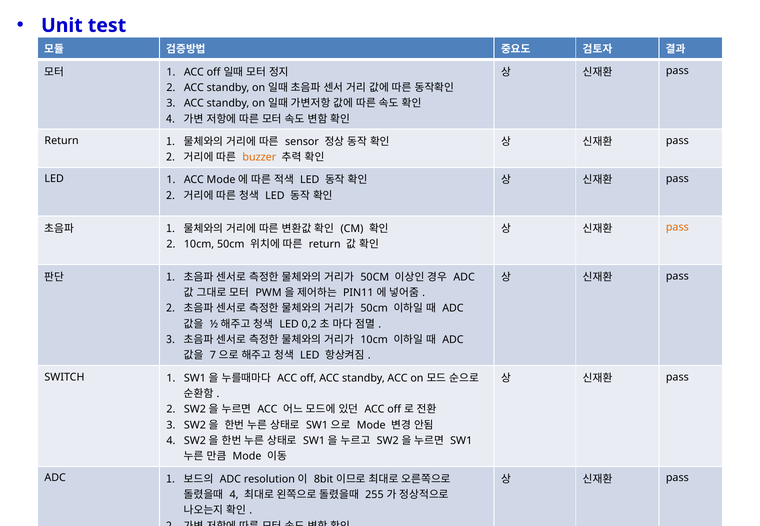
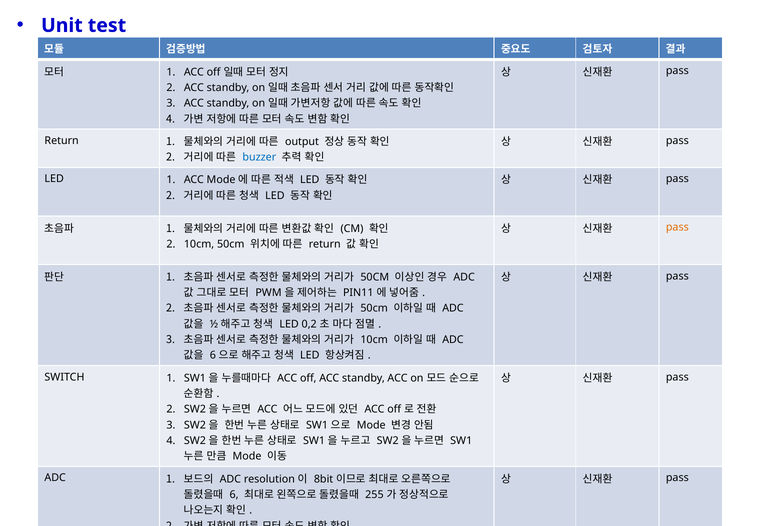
sensor: sensor -> output
buzzer at (259, 157) colour: orange -> blue
7 at (213, 355): 7 -> 6
4 at (234, 495): 4 -> 6
